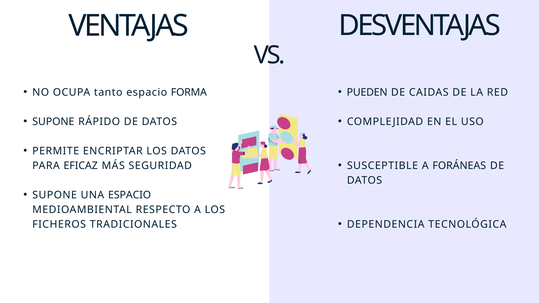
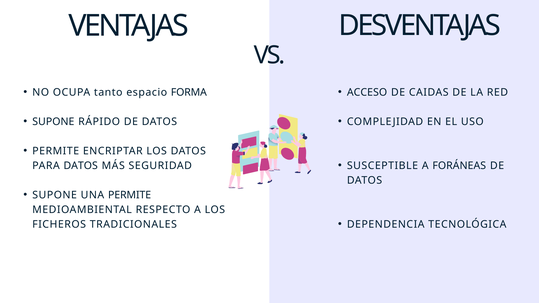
PUEDEN: PUEDEN -> ACCESO
PARA EFICAZ: EFICAZ -> DATOS
UNA ESPACIO: ESPACIO -> PERMITE
